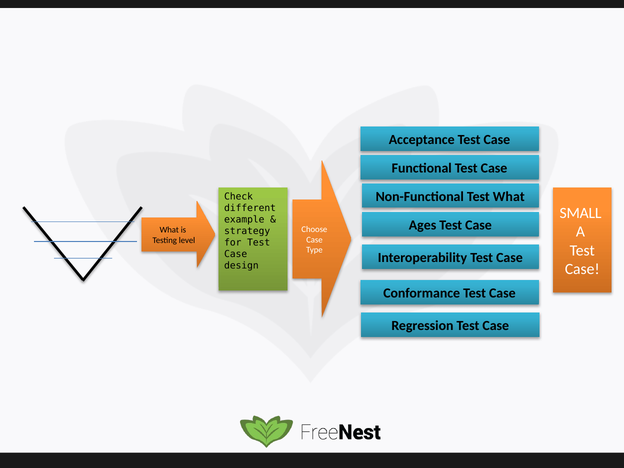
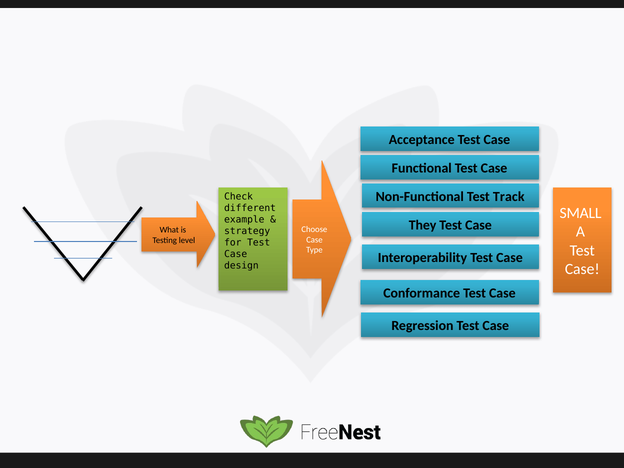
Test What: What -> Track
Ages: Ages -> They
